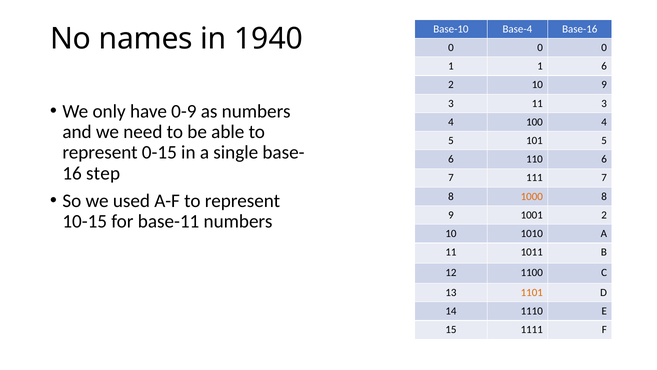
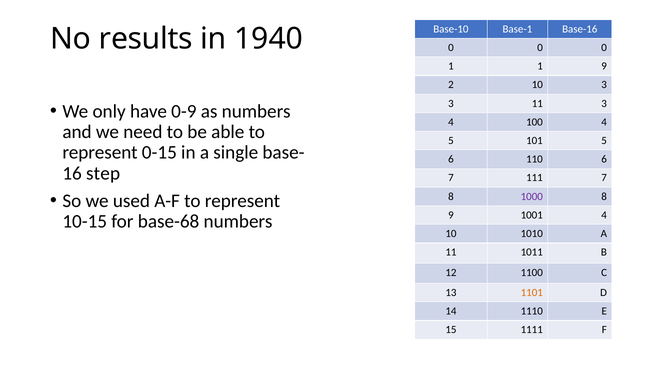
Base-4: Base-4 -> Base-1
names: names -> results
1 6: 6 -> 9
10 9: 9 -> 3
1000 colour: orange -> purple
1001 2: 2 -> 4
base-11: base-11 -> base-68
